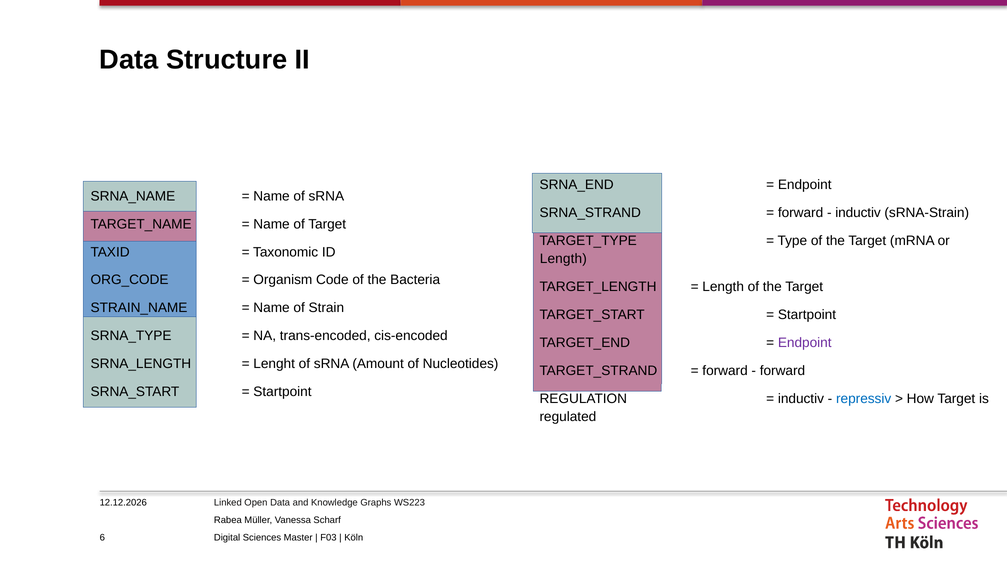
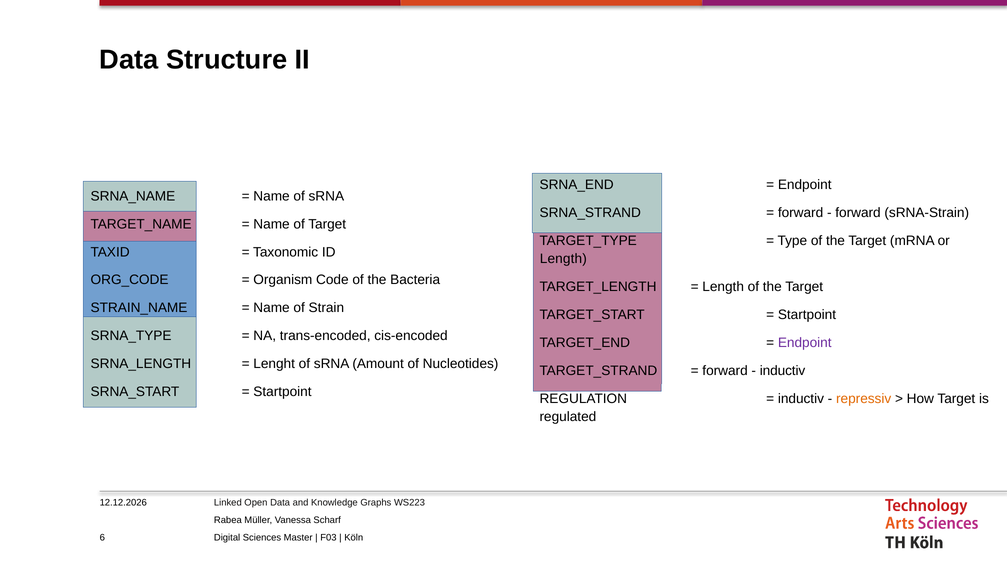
inductiv at (858, 213): inductiv -> forward
forward at (782, 371): forward -> inductiv
repressiv colour: blue -> orange
